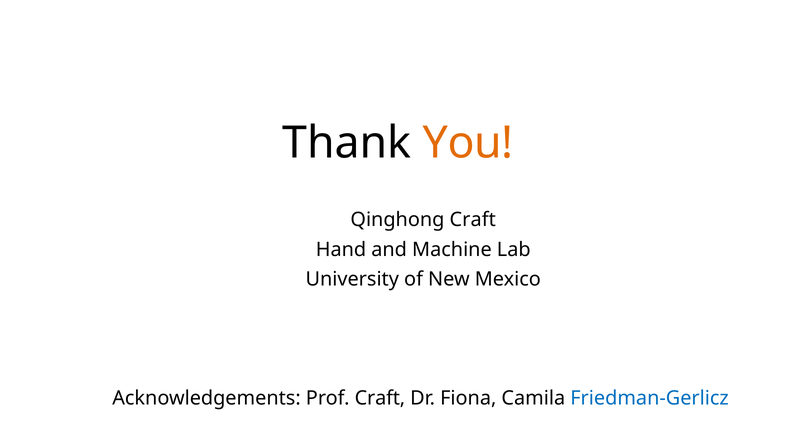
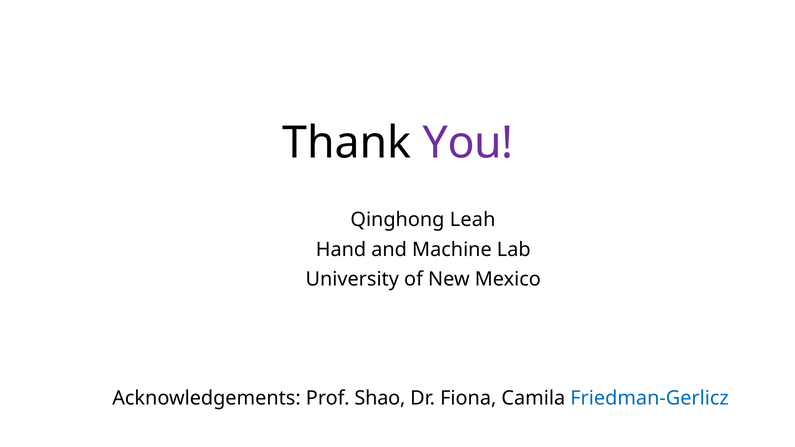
You colour: orange -> purple
Qinghong Craft: Craft -> Leah
Prof Craft: Craft -> Shao
